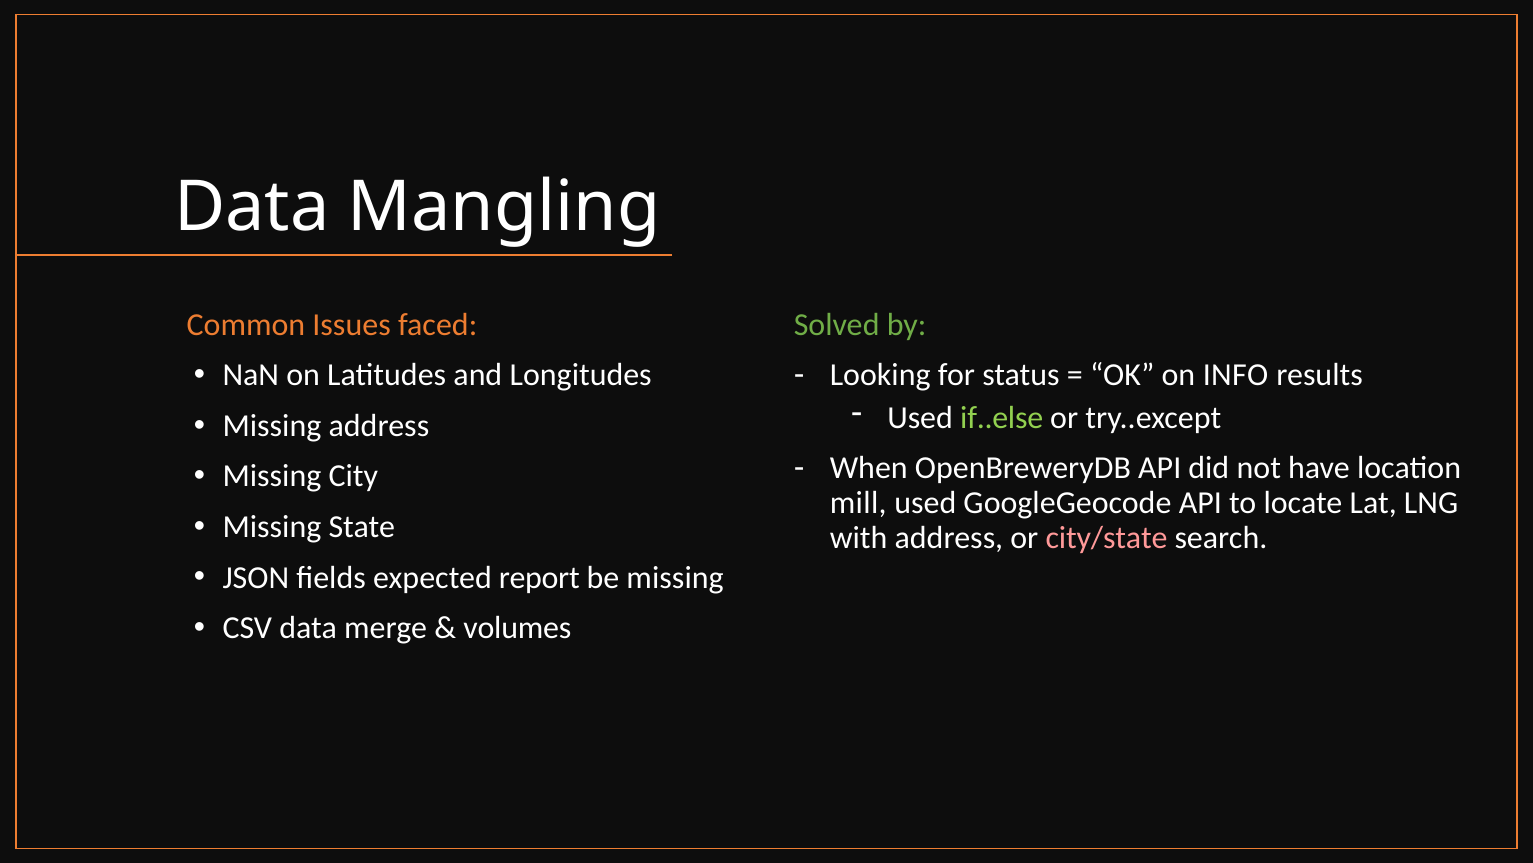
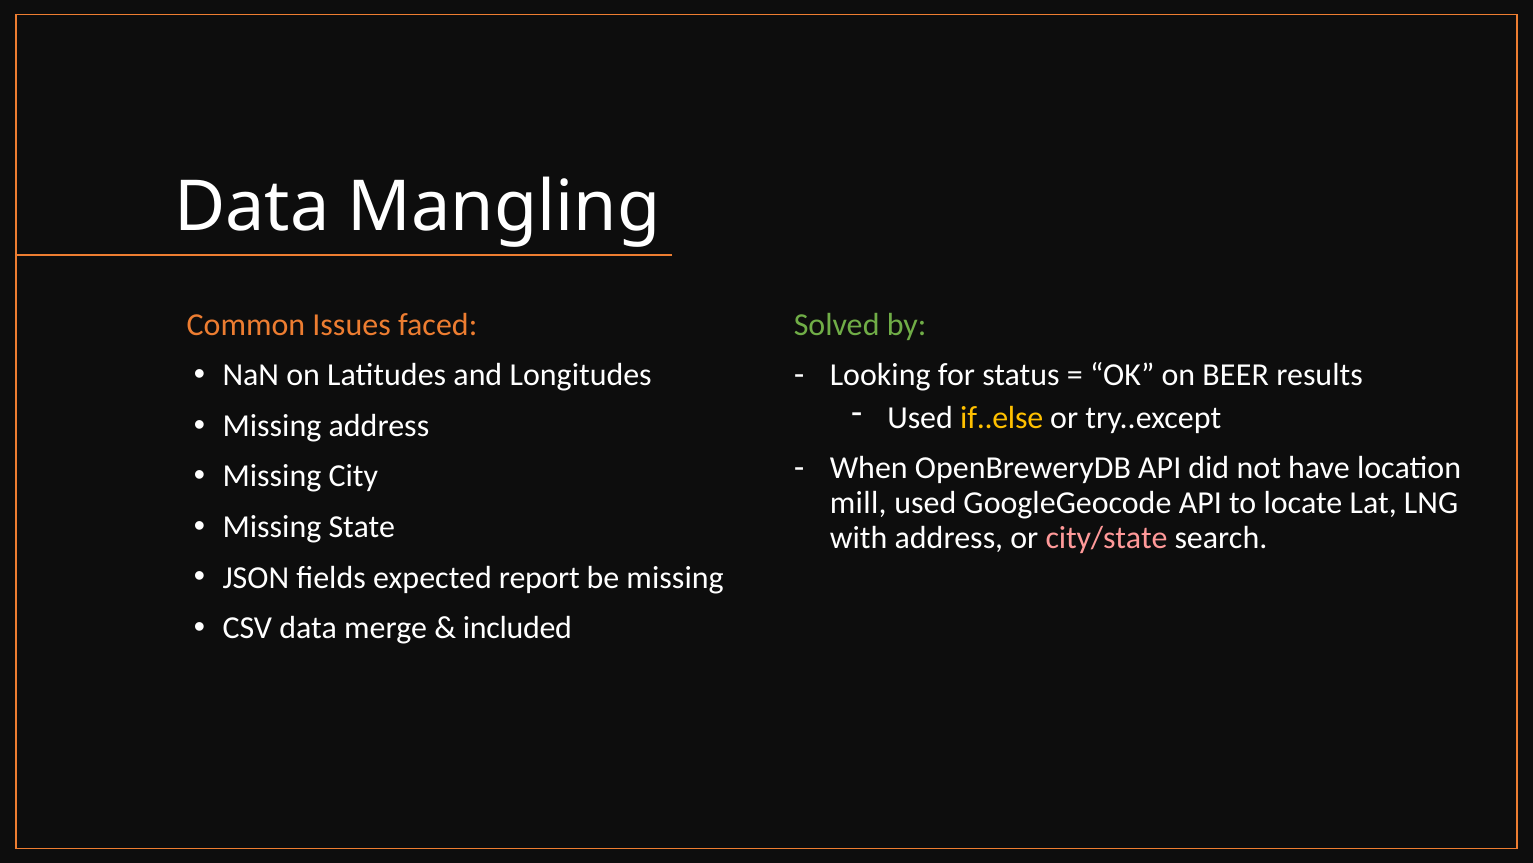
INFO: INFO -> BEER
if..else colour: light green -> yellow
volumes: volumes -> included
